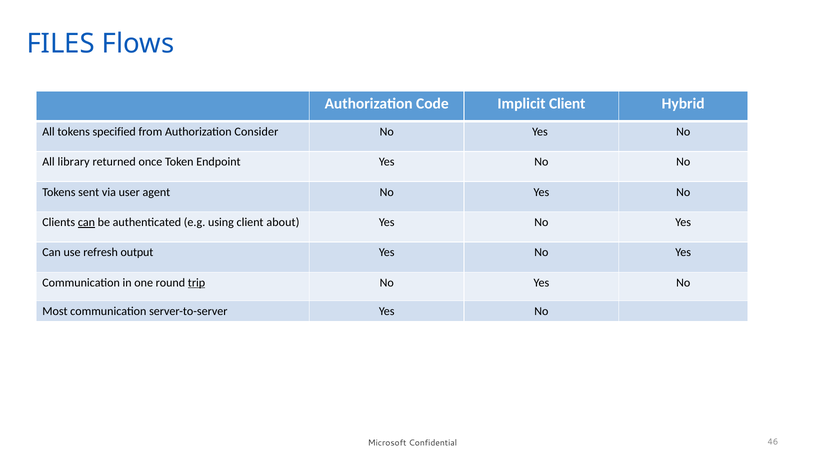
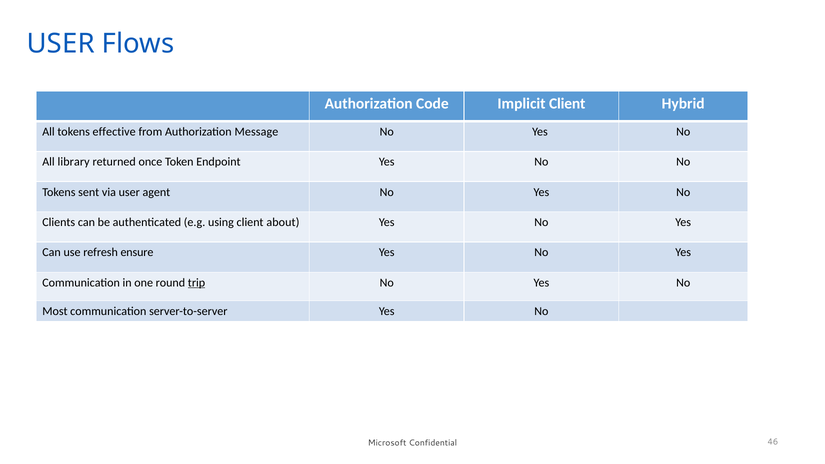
FILES at (61, 43): FILES -> USER
specified: specified -> effective
Consider: Consider -> Message
can at (86, 222) underline: present -> none
output: output -> ensure
